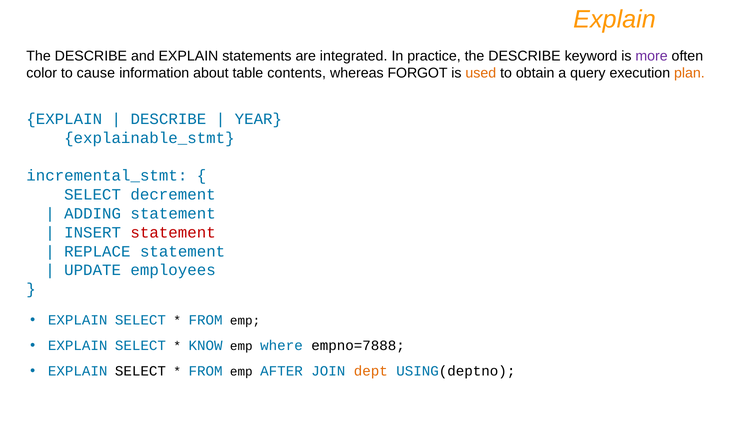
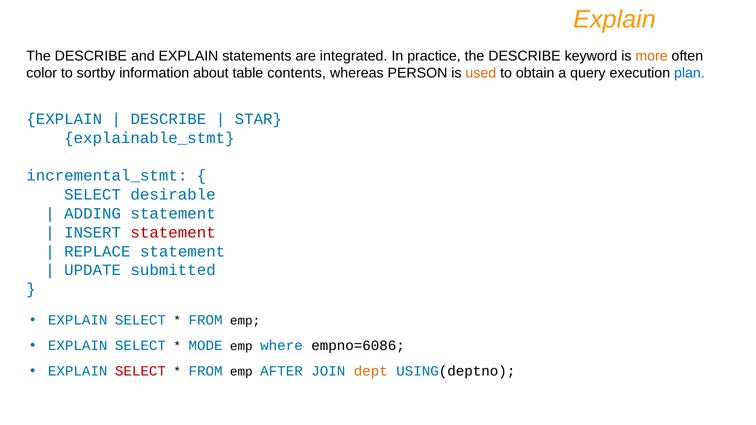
more colour: purple -> orange
cause: cause -> sortby
FORGOT: FORGOT -> PERSON
plan colour: orange -> blue
YEAR: YEAR -> STAR
decrement: decrement -> desirable
employees: employees -> submitted
KNOW: KNOW -> MODE
empno=7888: empno=7888 -> empno=6086
SELECT at (140, 372) colour: black -> red
